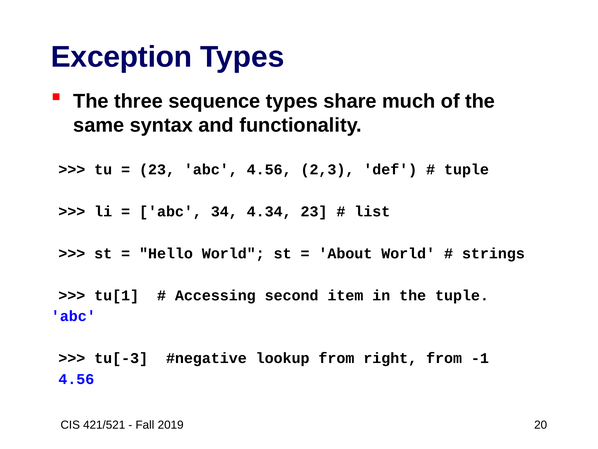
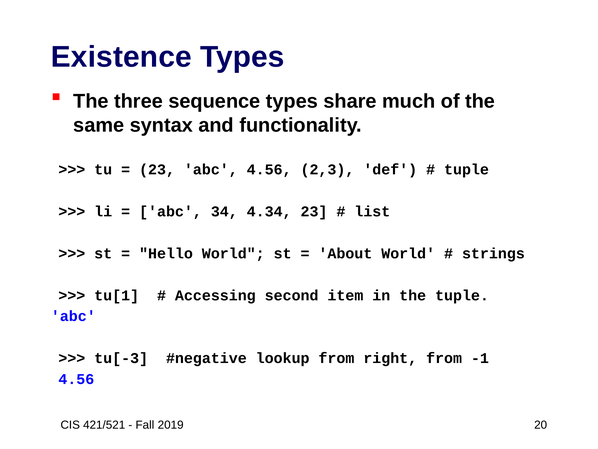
Exception: Exception -> Existence
